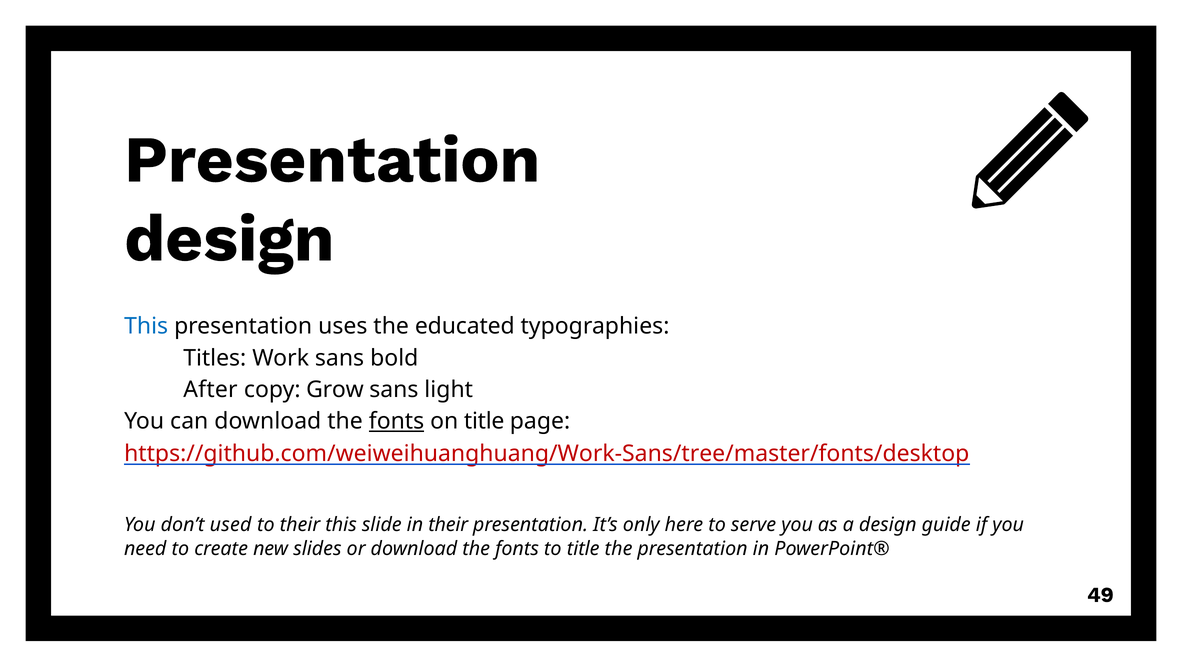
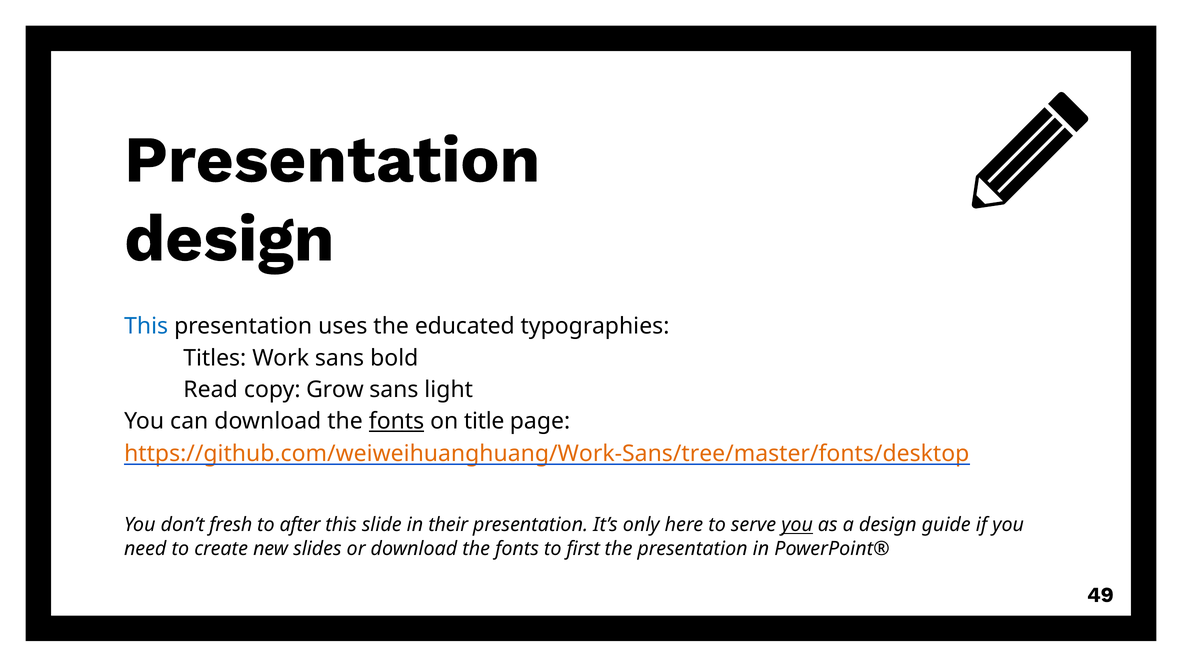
After: After -> Read
https://github.com/weiweihuanghuang/Work-Sans/tree/master/fonts/desktop colour: red -> orange
used: used -> fresh
to their: their -> after
you at (797, 525) underline: none -> present
to title: title -> first
